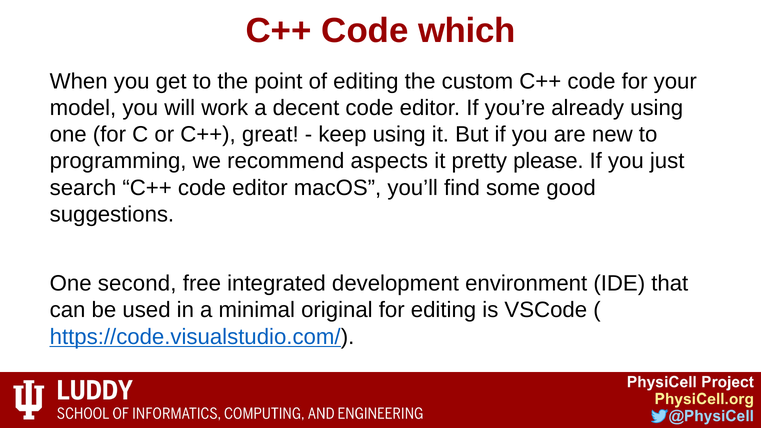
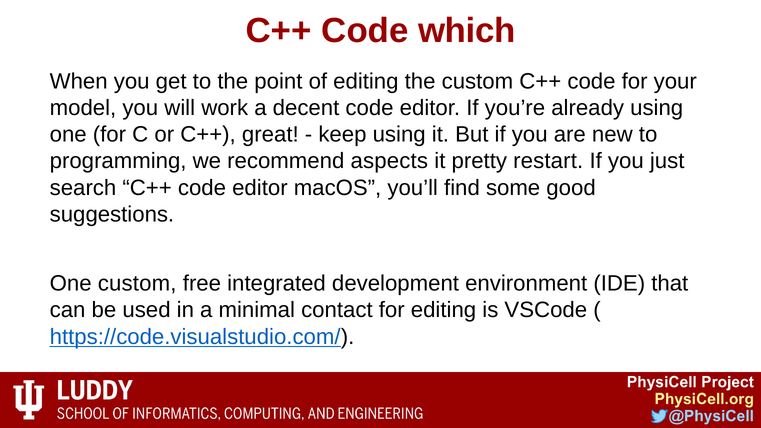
please: please -> restart
One second: second -> custom
original: original -> contact
